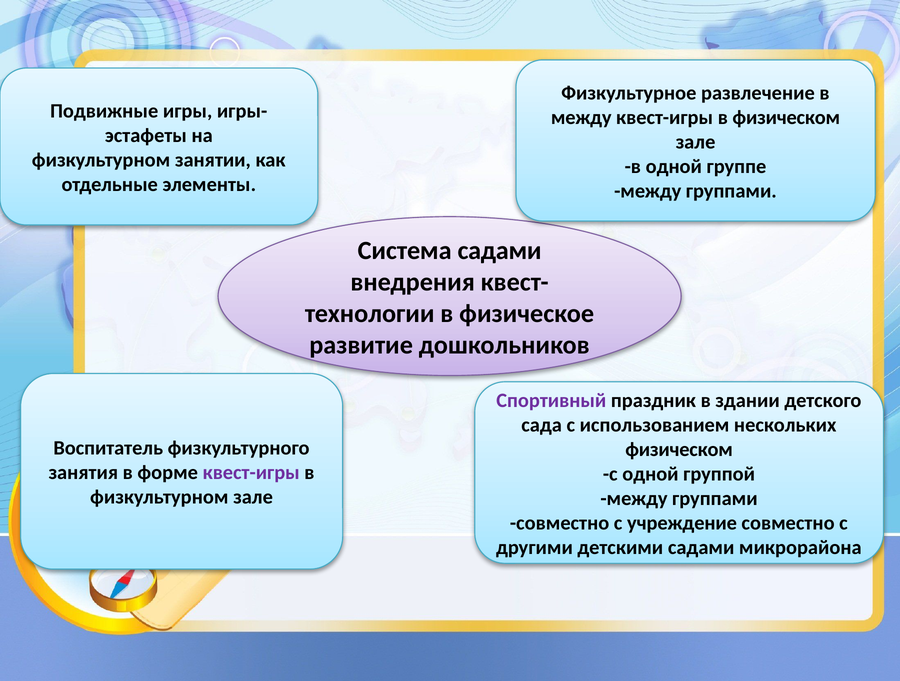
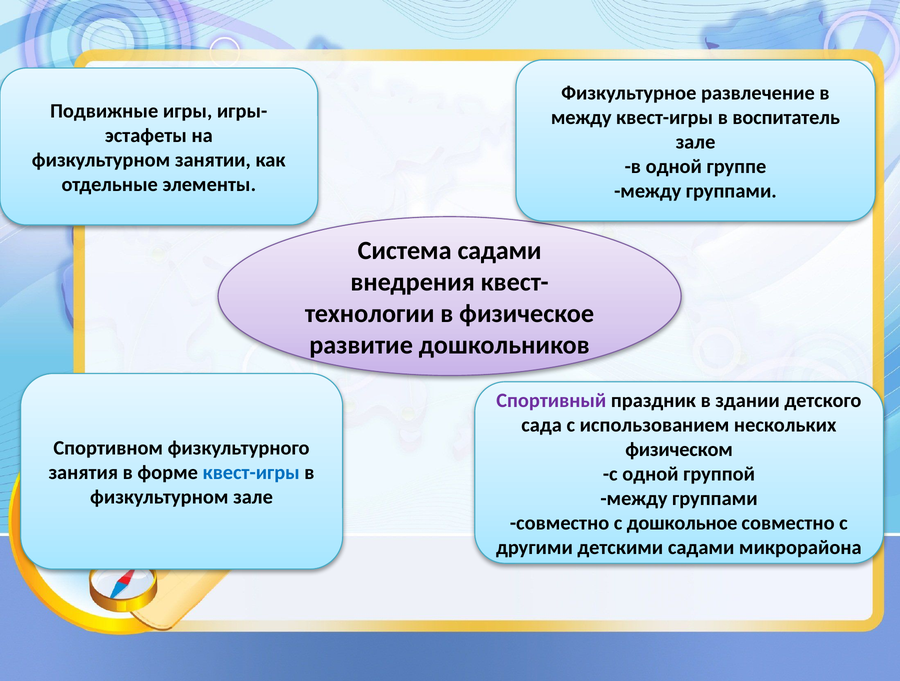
в физическом: физическом -> воспитатель
Воспитатель: Воспитатель -> Спортивном
квест-игры at (251, 473) colour: purple -> blue
учреждение: учреждение -> дошкольное
